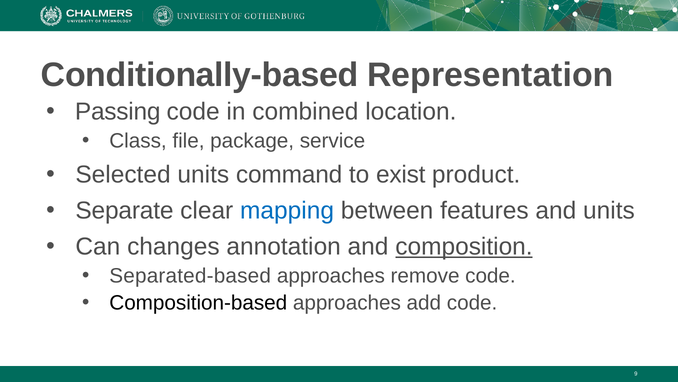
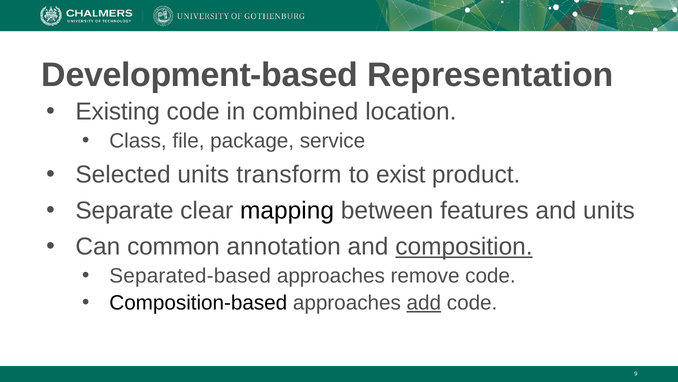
Conditionally-based: Conditionally-based -> Development-based
Passing: Passing -> Existing
command: command -> transform
mapping colour: blue -> black
changes: changes -> common
add underline: none -> present
